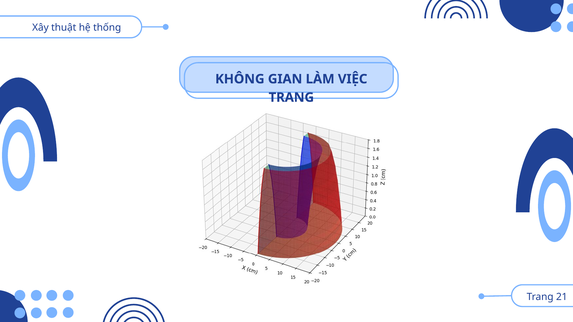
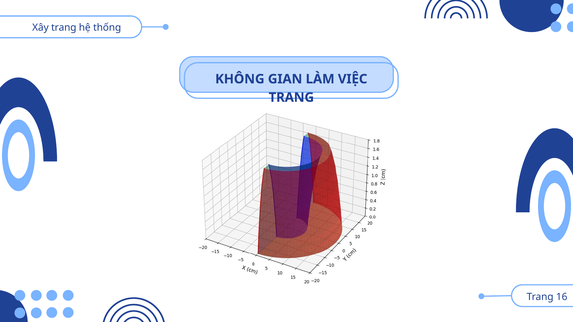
Xây thuật: thuật -> trang
21: 21 -> 16
